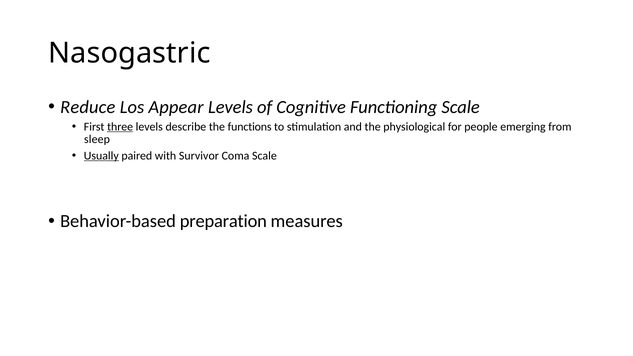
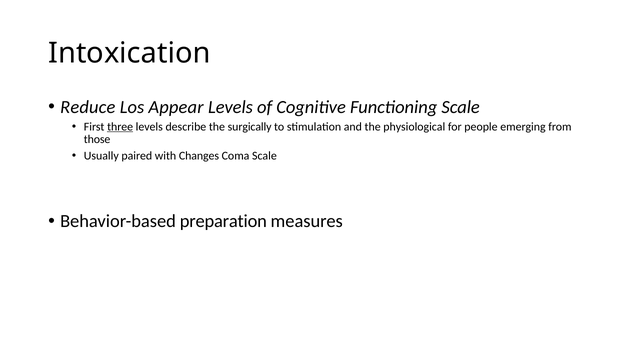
Nasogastric: Nasogastric -> Intoxication
functions: functions -> surgically
sleep: sleep -> those
Usually underline: present -> none
Survivor: Survivor -> Changes
